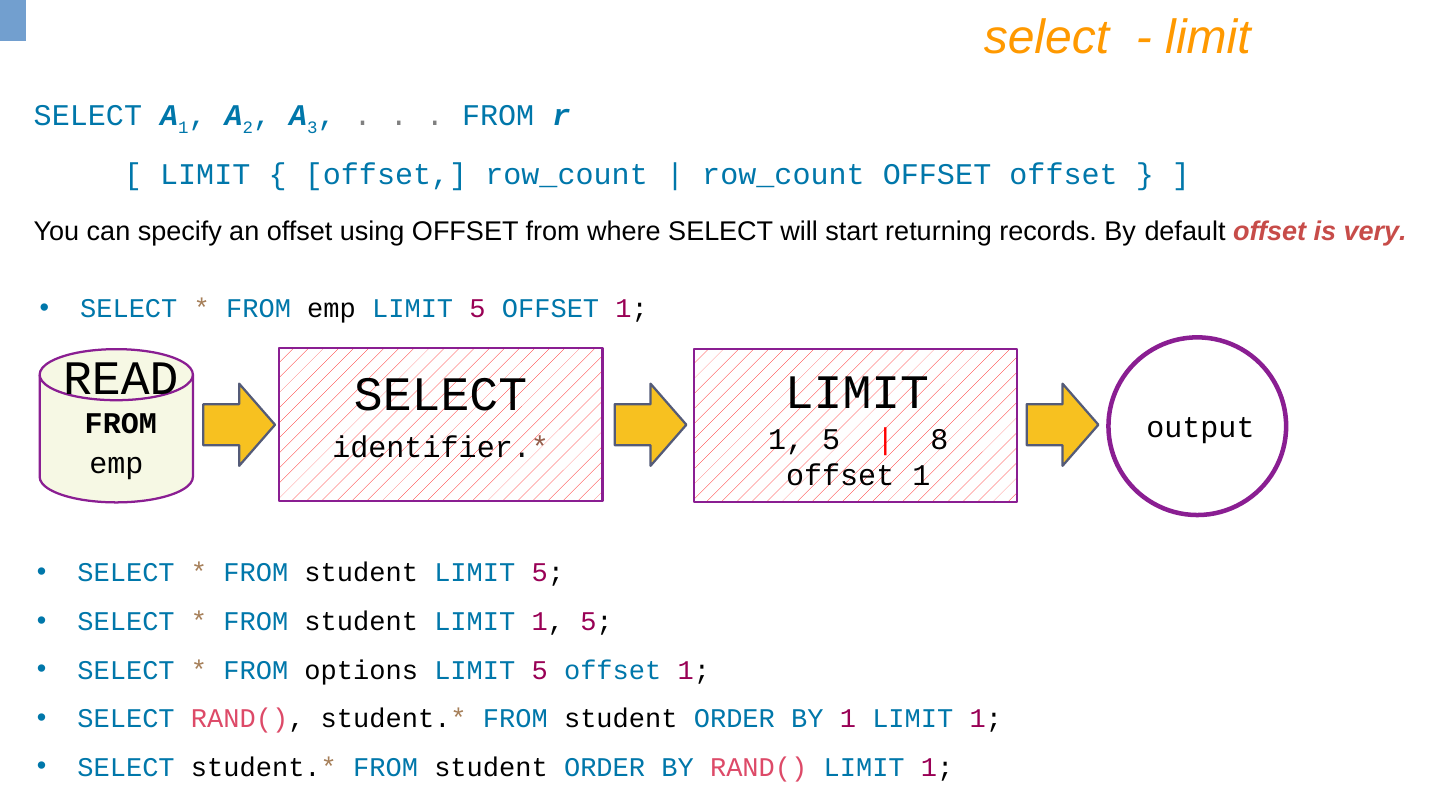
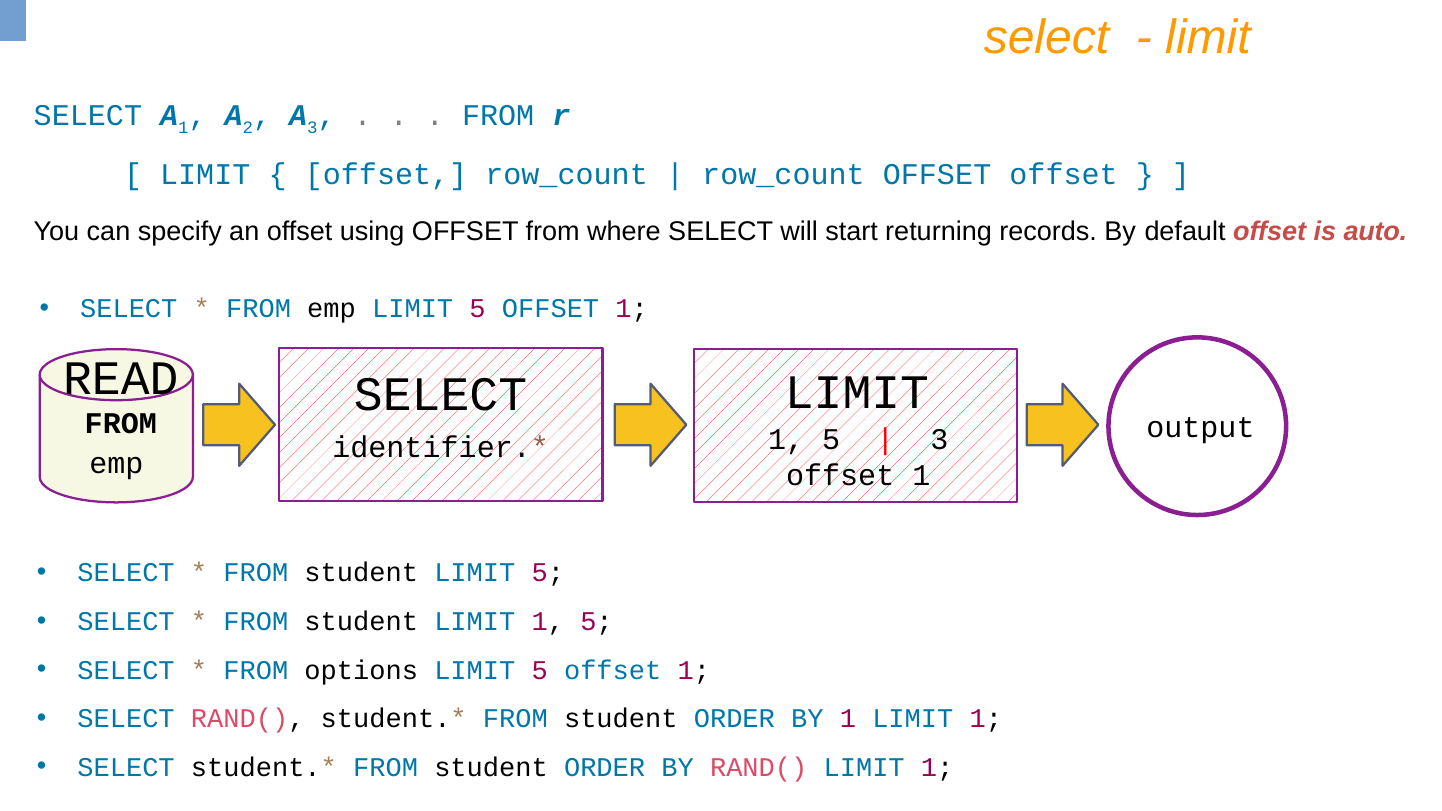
very: very -> auto
8 at (939, 440): 8 -> 3
